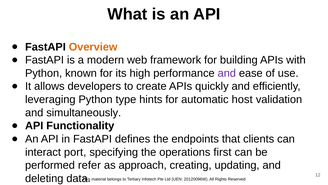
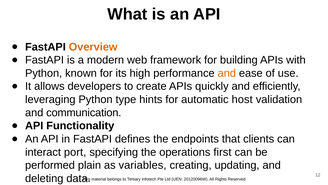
and at (227, 73) colour: purple -> orange
simultaneously: simultaneously -> communication
refer: refer -> plain
approach: approach -> variables
